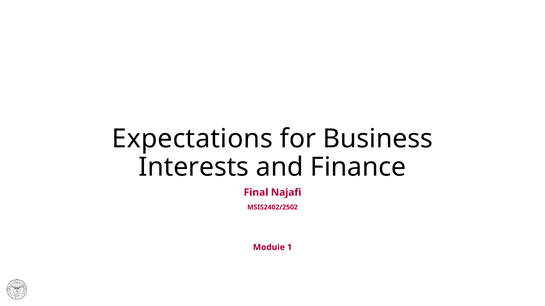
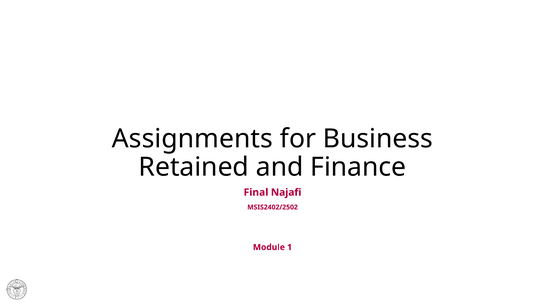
Expectations: Expectations -> Assignments
Interests: Interests -> Retained
